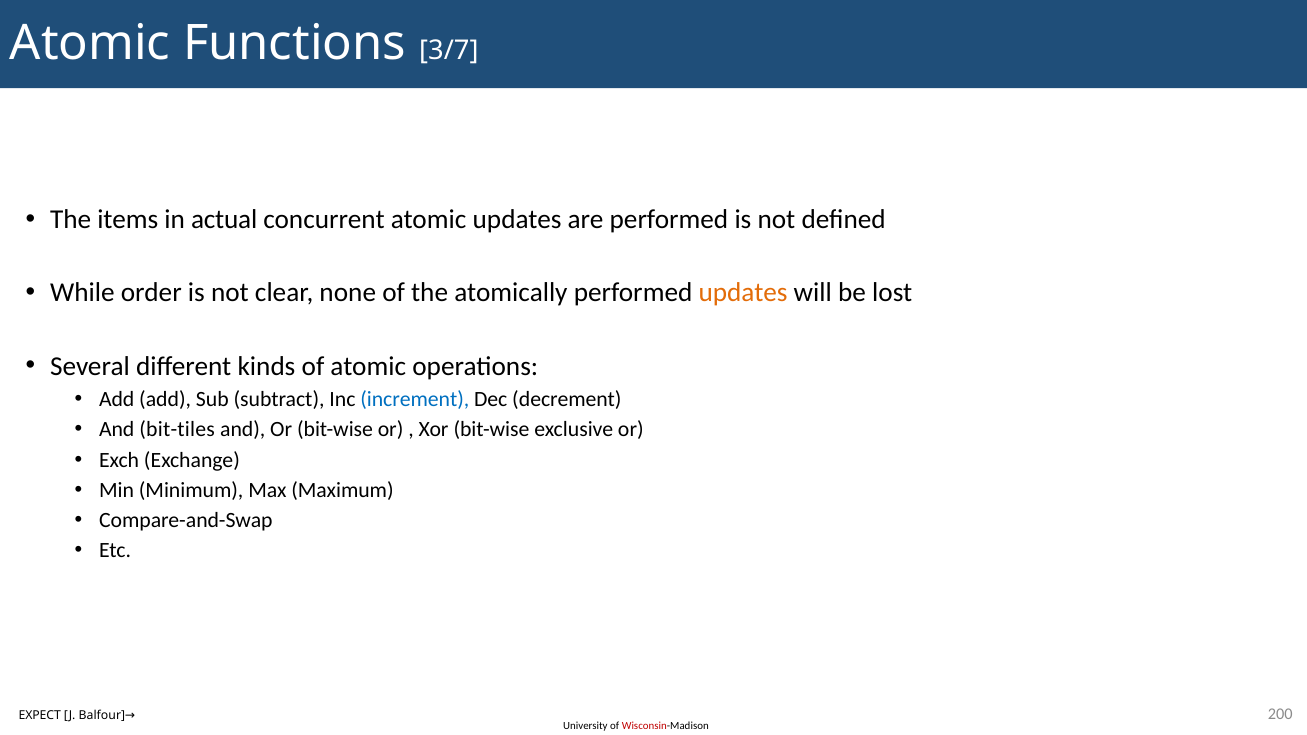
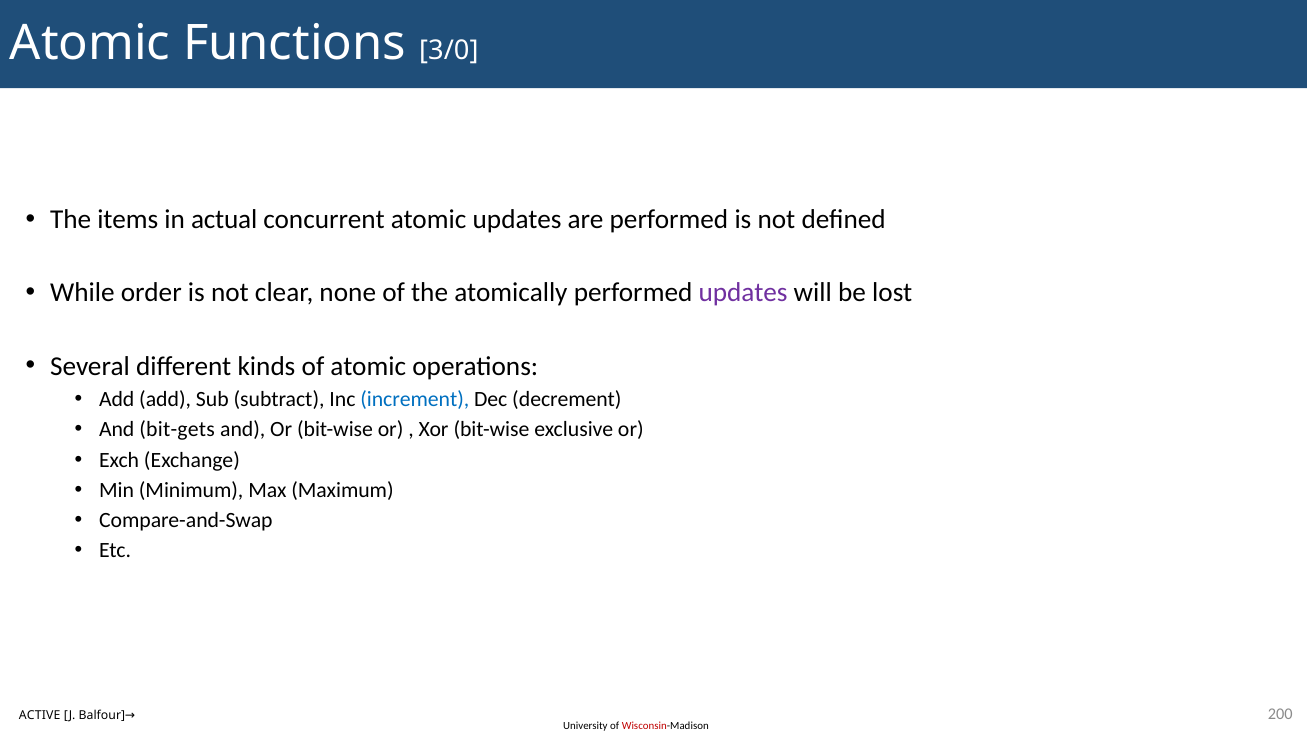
3/7: 3/7 -> 3/0
updates at (743, 293) colour: orange -> purple
bit-tiles: bit-tiles -> bit-gets
EXPECT: EXPECT -> ACTIVE
